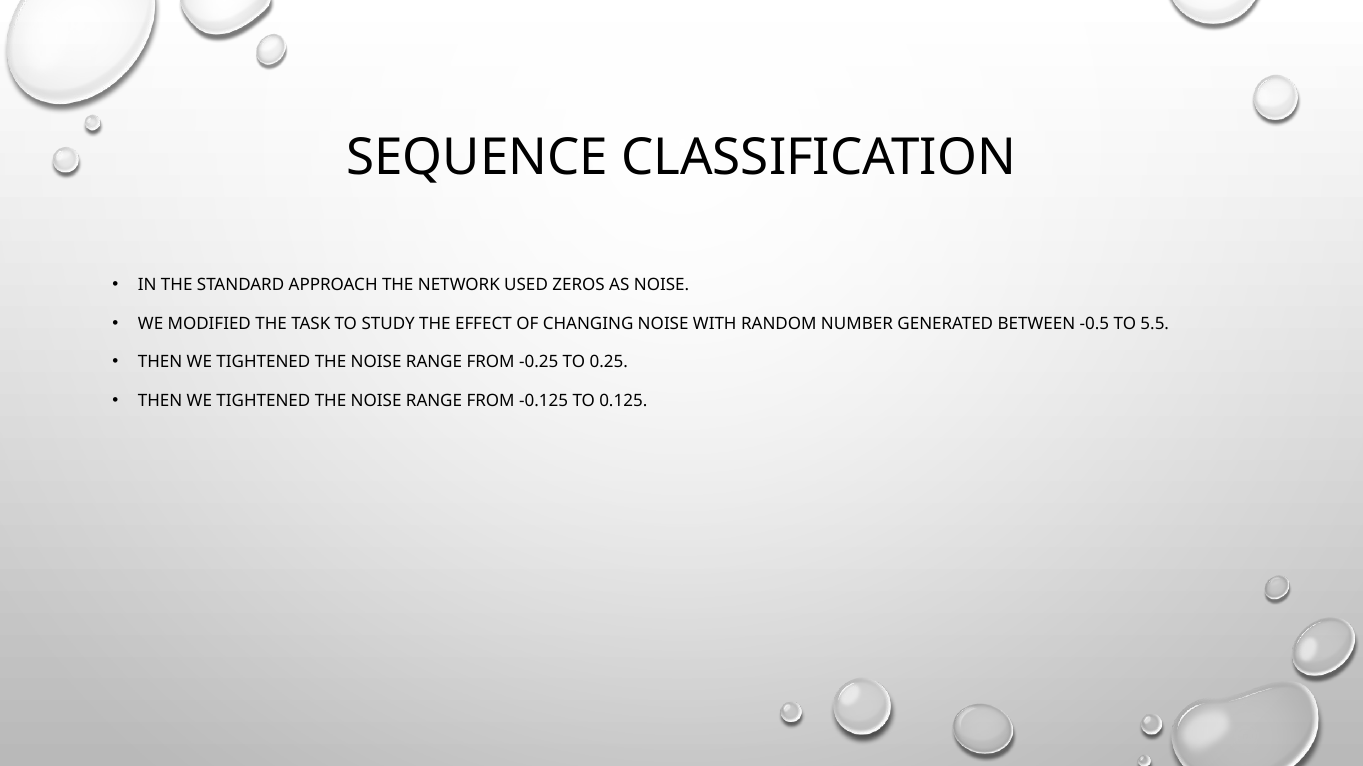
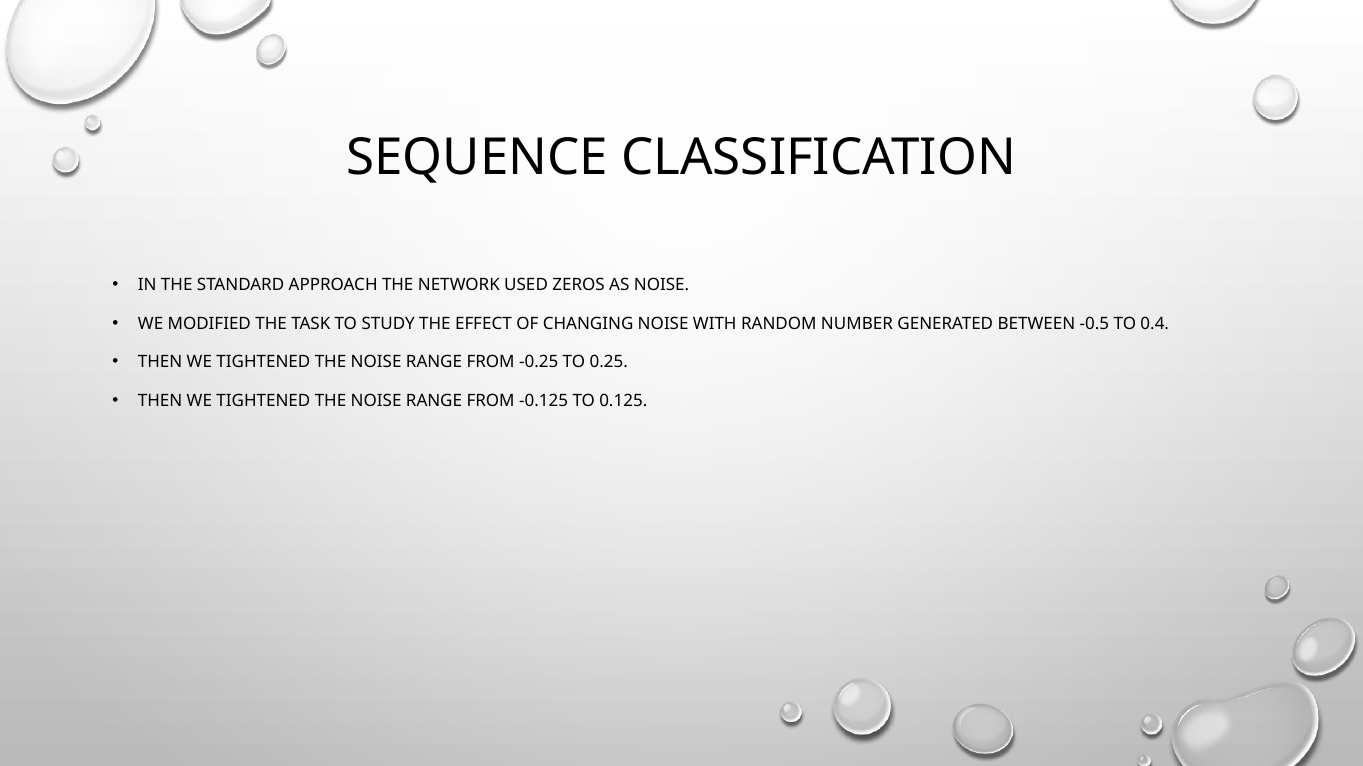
5.5: 5.5 -> 0.4
